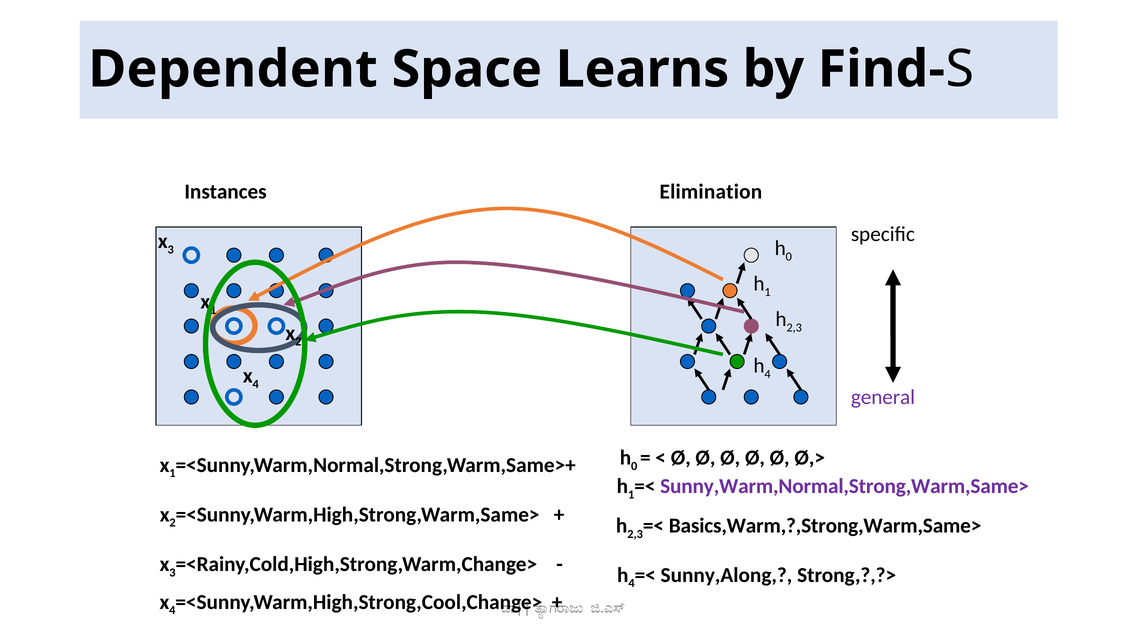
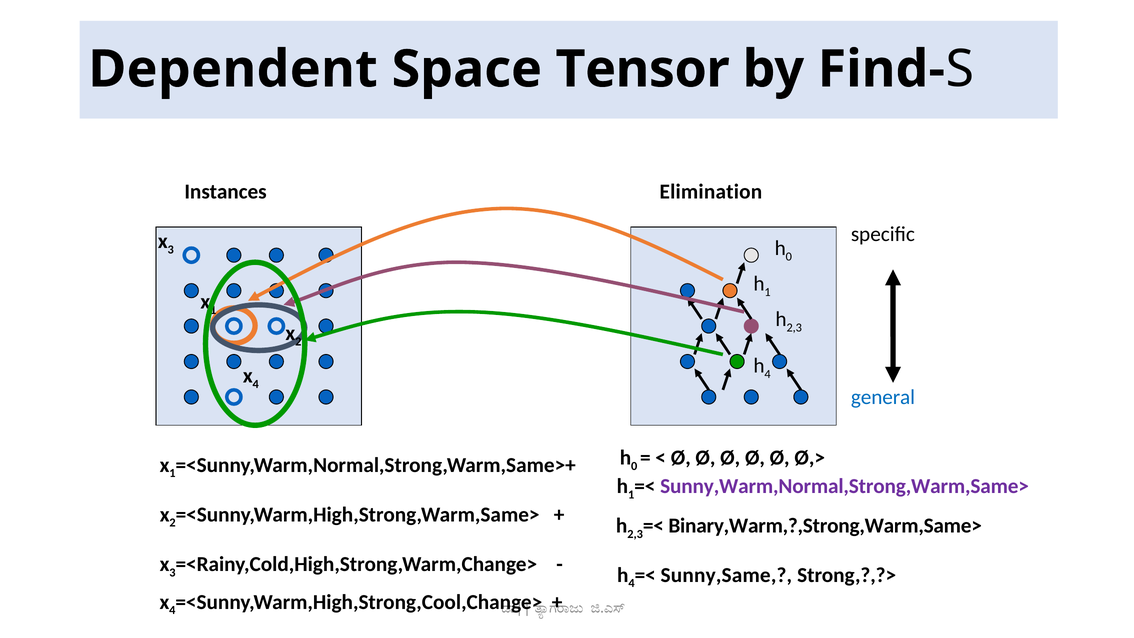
Learns: Learns -> Tensor
general colour: purple -> blue
Basics,Warm,?,Strong,Warm,Same>: Basics,Warm,?,Strong,Warm,Same> -> Binary,Warm,?,Strong,Warm,Same>
Sunny,Along: Sunny,Along -> Sunny,Same
